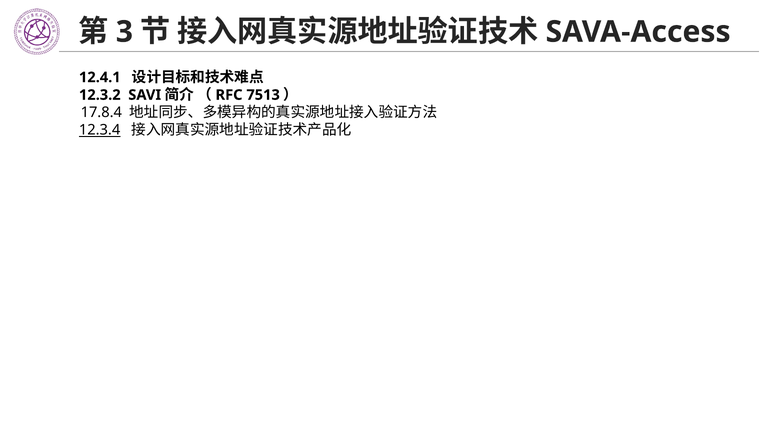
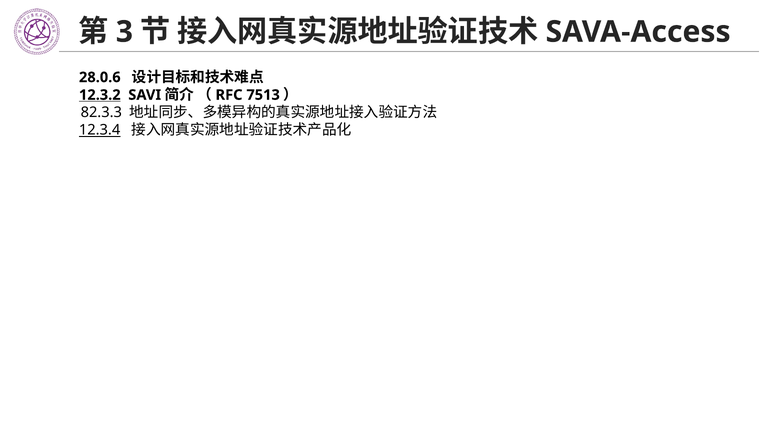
12.4.1: 12.4.1 -> 28.0.6
12.3.2 underline: none -> present
17.8.4: 17.8.4 -> 82.3.3
